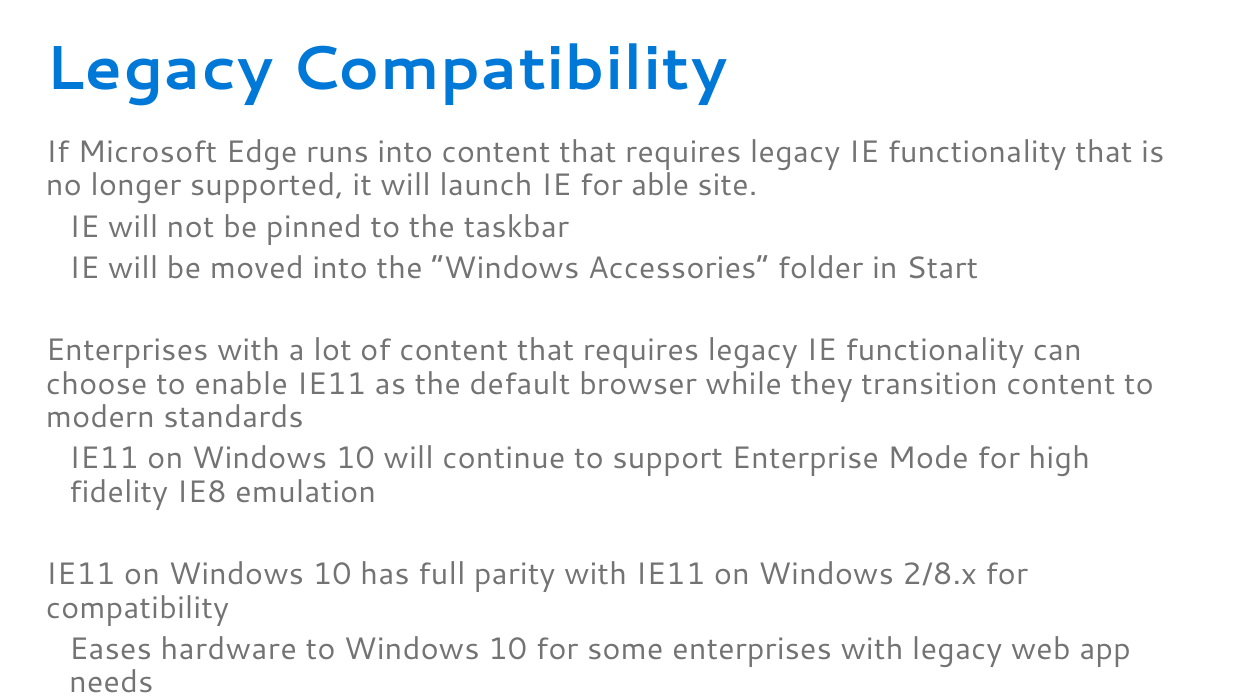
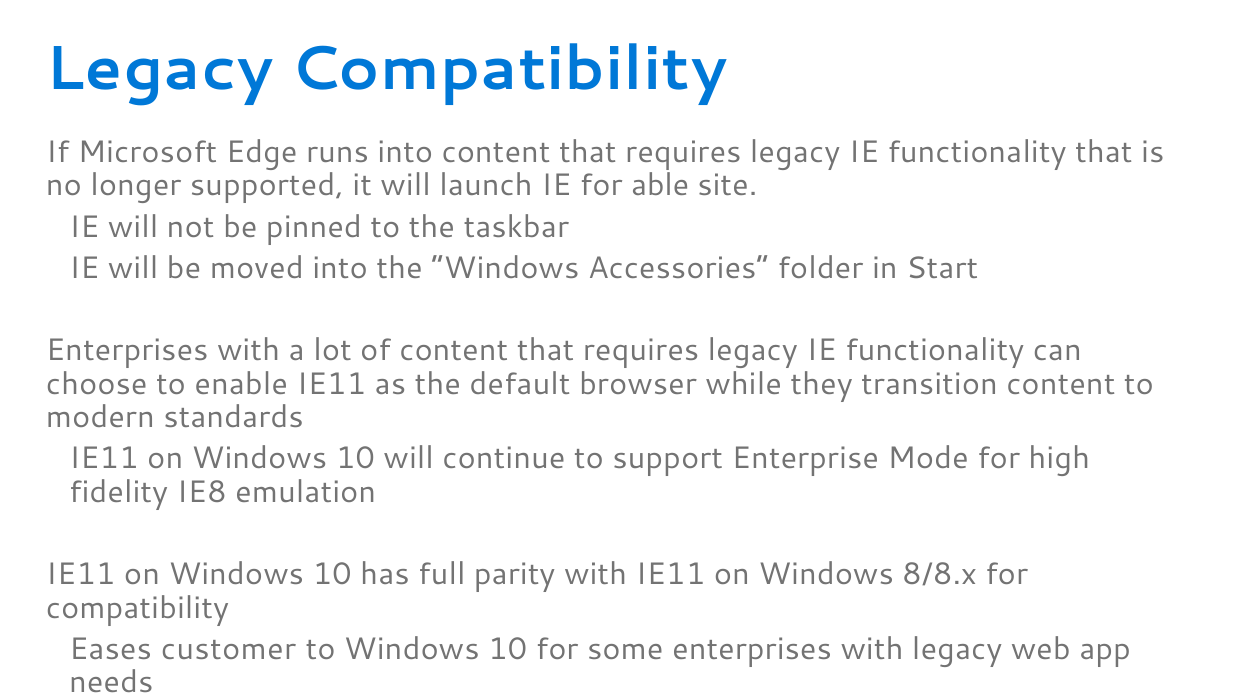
2/8.x: 2/8.x -> 8/8.x
hardware: hardware -> customer
